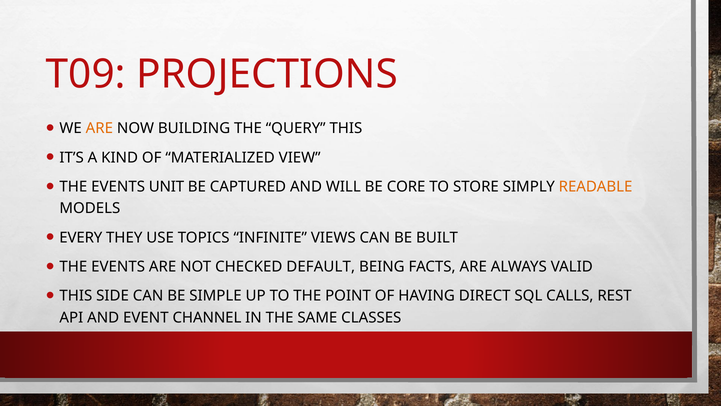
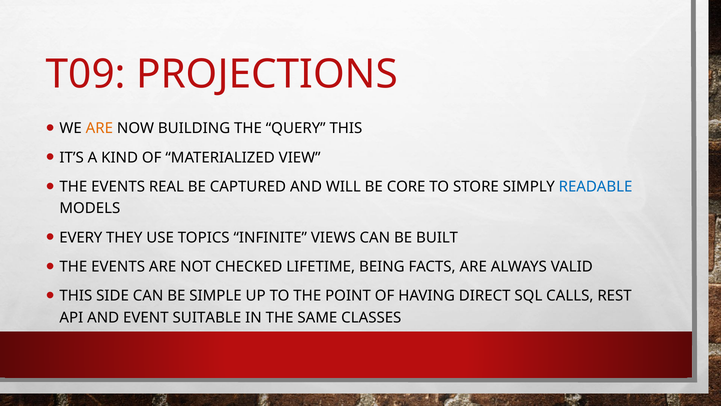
UNIT: UNIT -> REAL
READABLE colour: orange -> blue
DEFAULT: DEFAULT -> LIFETIME
CHANNEL: CHANNEL -> SUITABLE
